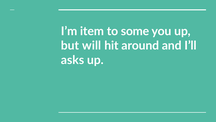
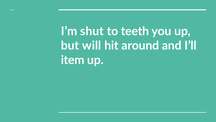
item: item -> shut
some: some -> teeth
asks: asks -> item
